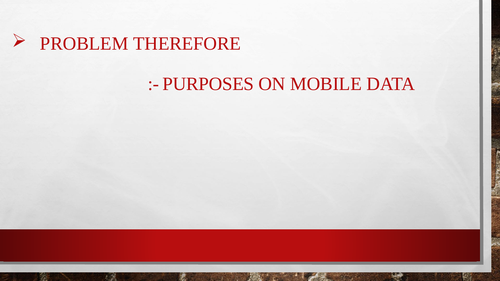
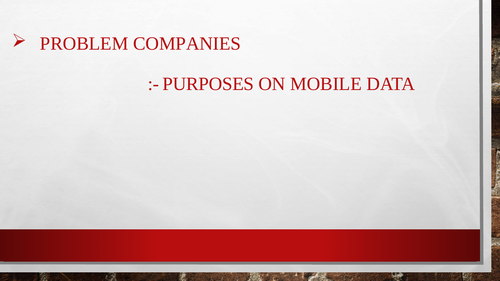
THEREFORE: THEREFORE -> COMPANIES
